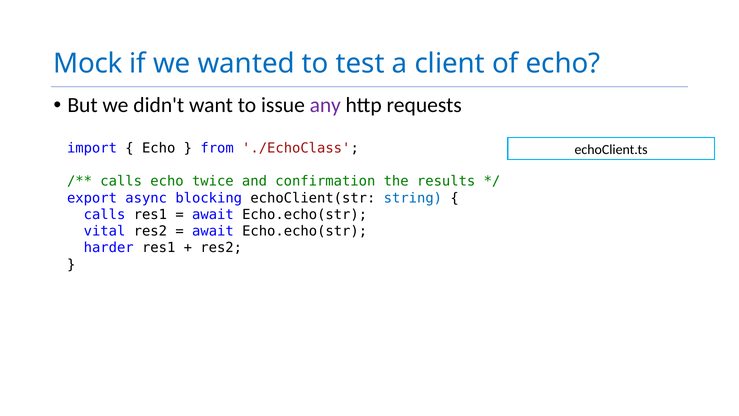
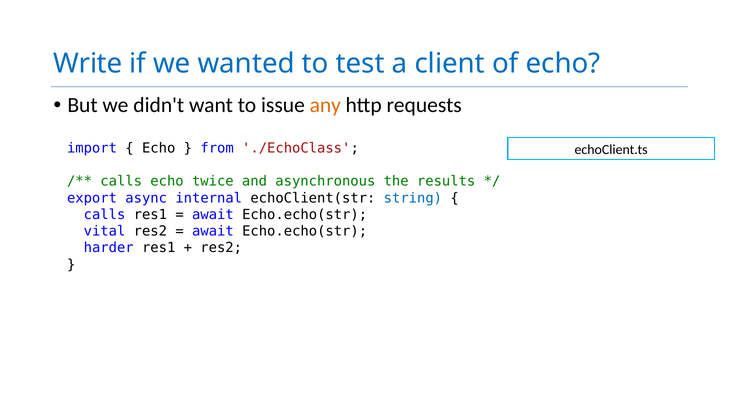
Mock: Mock -> Write
any colour: purple -> orange
confirmation: confirmation -> asynchronous
blocking: blocking -> internal
